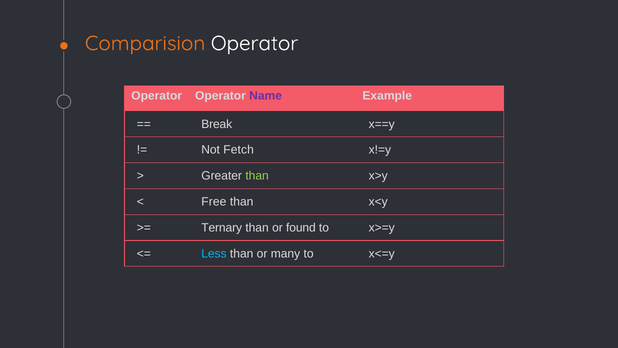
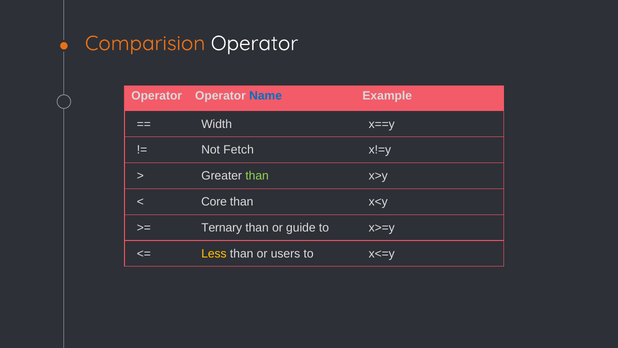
Name colour: purple -> blue
Break: Break -> Width
Free: Free -> Core
found: found -> guide
Less colour: light blue -> yellow
many: many -> users
